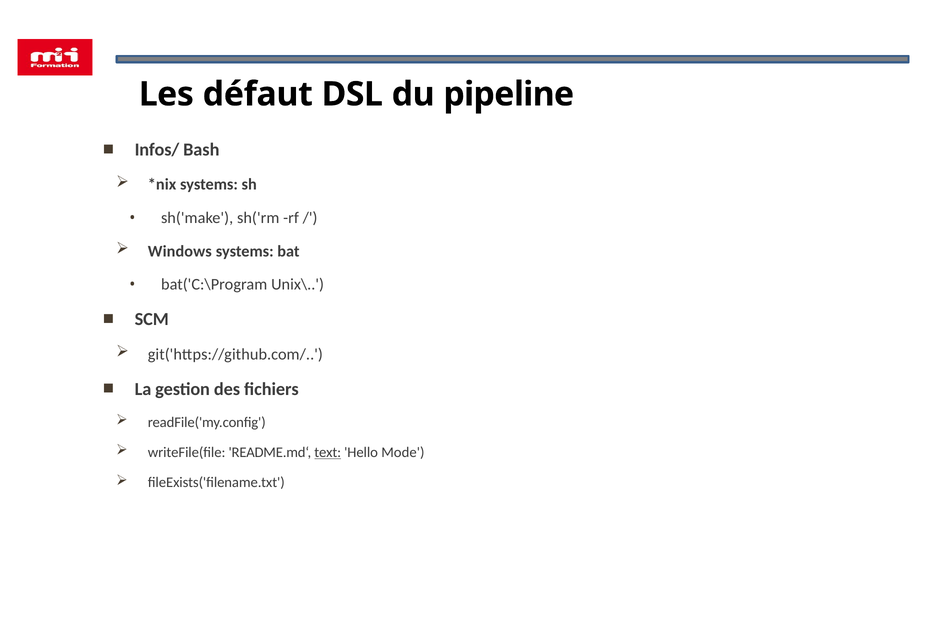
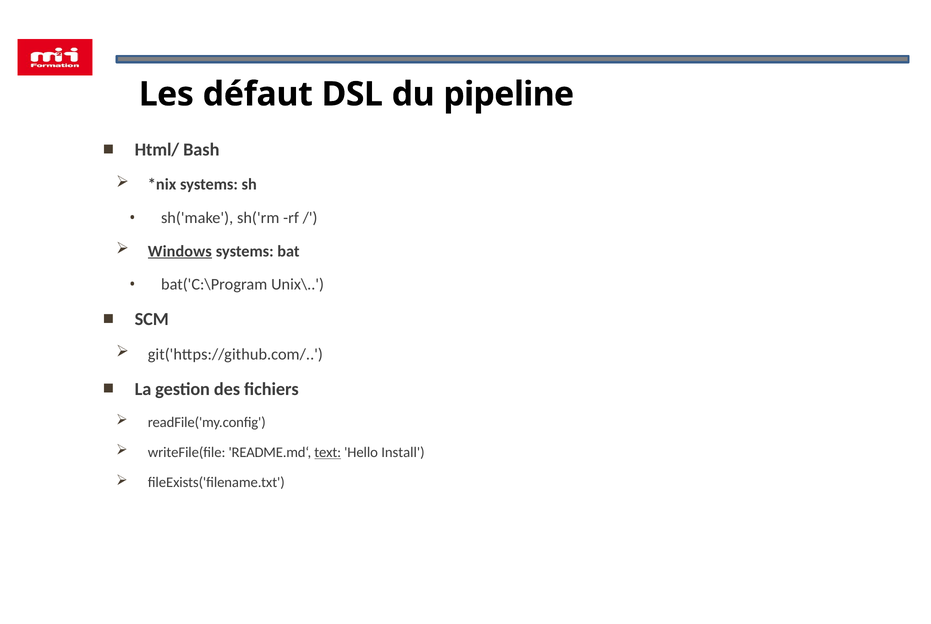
Infos/: Infos/ -> Html/
Windows underline: none -> present
Mode: Mode -> Install
